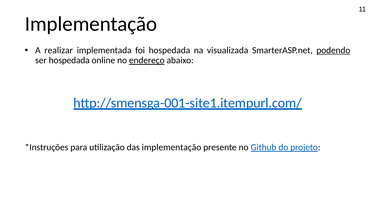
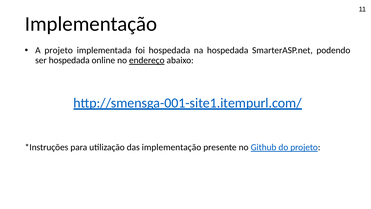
A realizar: realizar -> projeto
na visualizada: visualizada -> hospedada
podendo underline: present -> none
